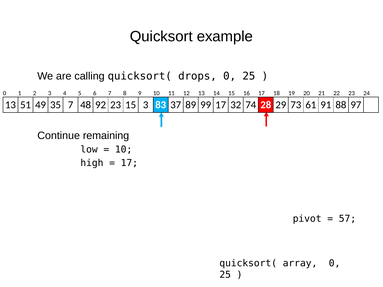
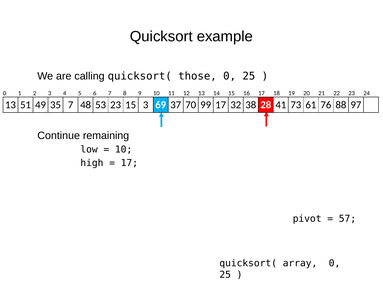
drops: drops -> those
92: 92 -> 53
83: 83 -> 69
89: 89 -> 70
74: 74 -> 38
29: 29 -> 41
91: 91 -> 76
